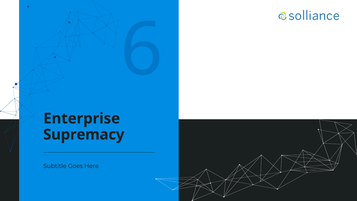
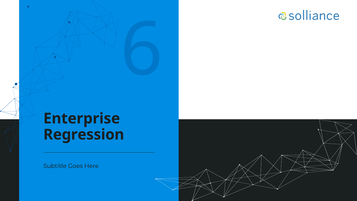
Supremacy: Supremacy -> Regression
